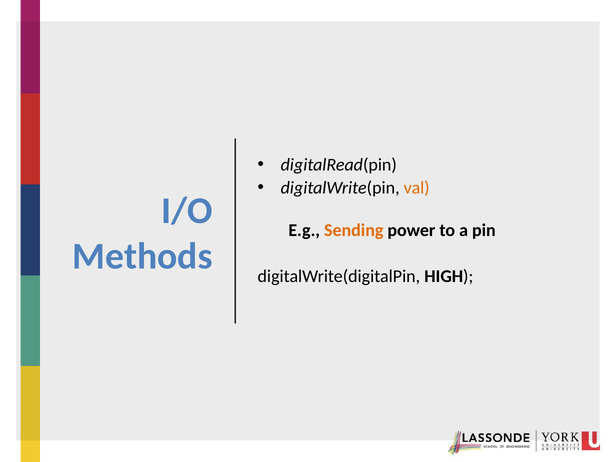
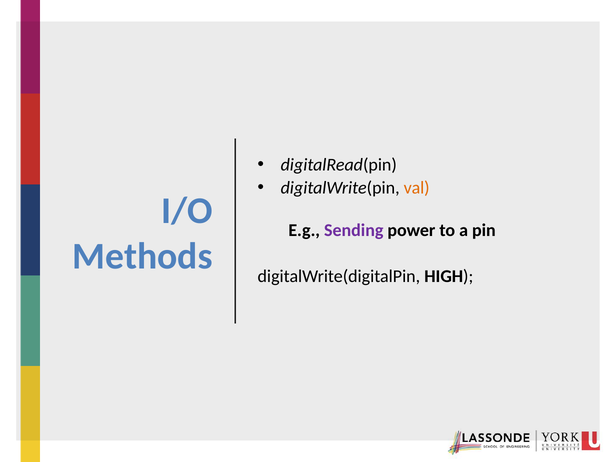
Sending colour: orange -> purple
